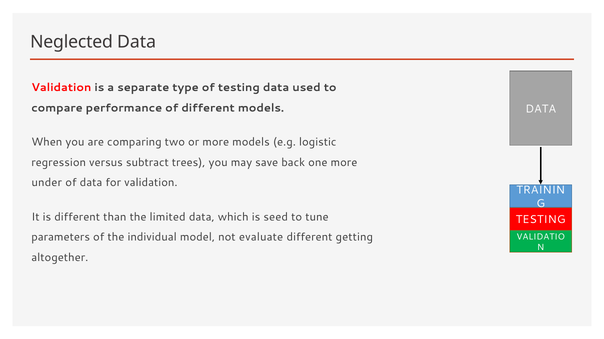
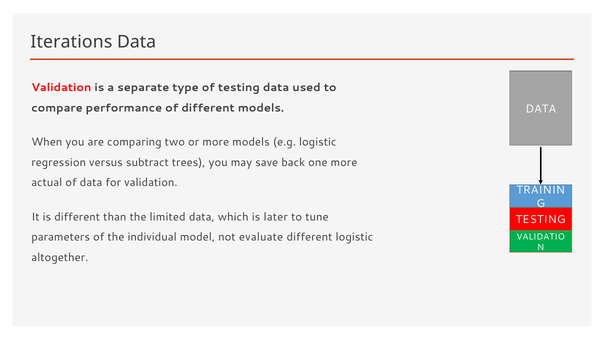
Neglected: Neglected -> Iterations
under: under -> actual
seed: seed -> later
different getting: getting -> logistic
